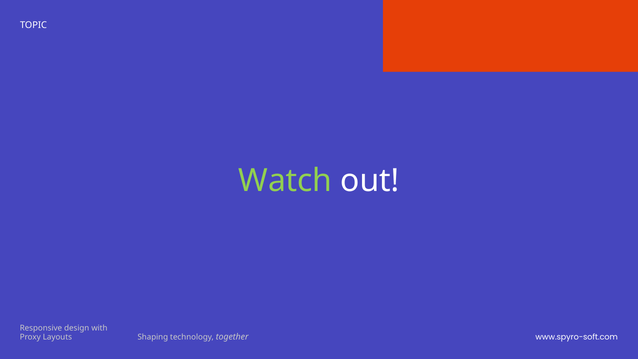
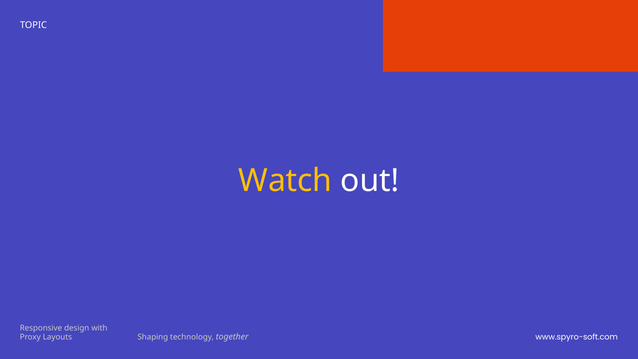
Watch colour: light green -> yellow
